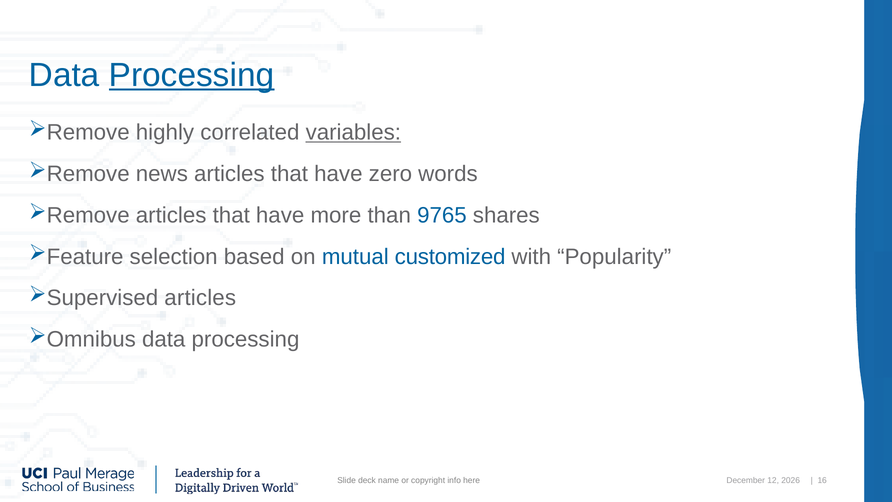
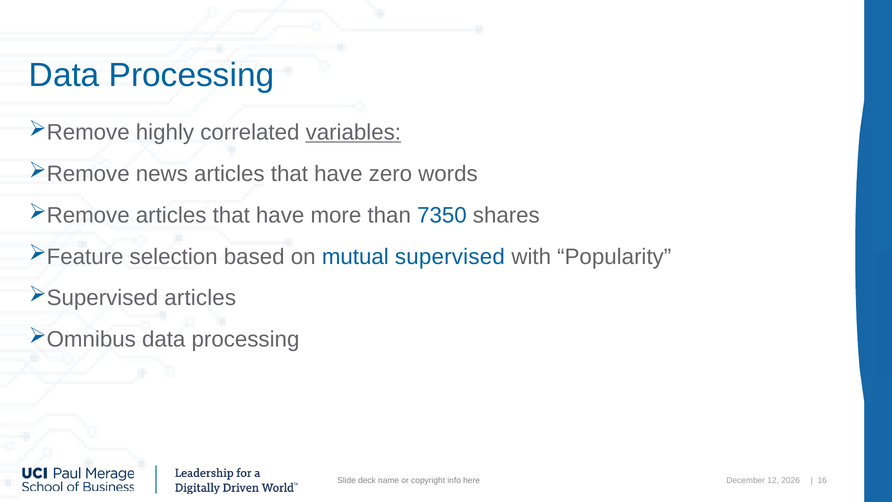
Processing at (192, 75) underline: present -> none
9765: 9765 -> 7350
customized: customized -> supervised
